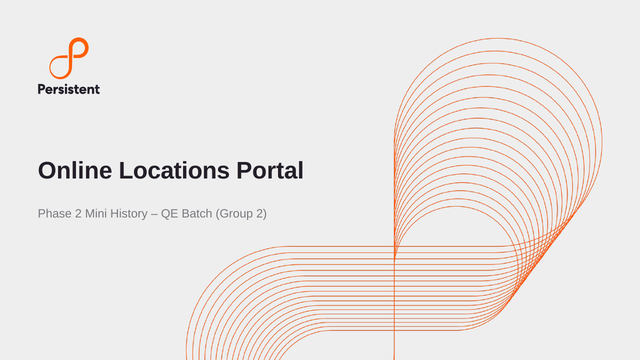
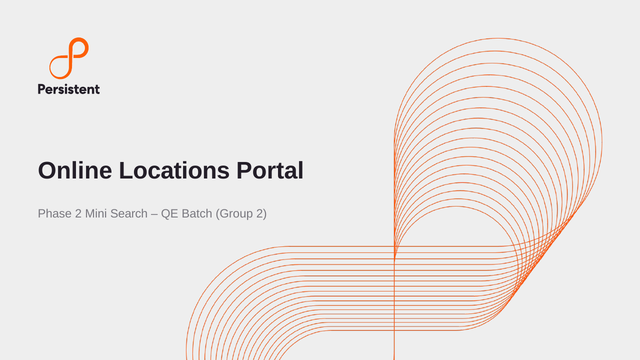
History: History -> Search
